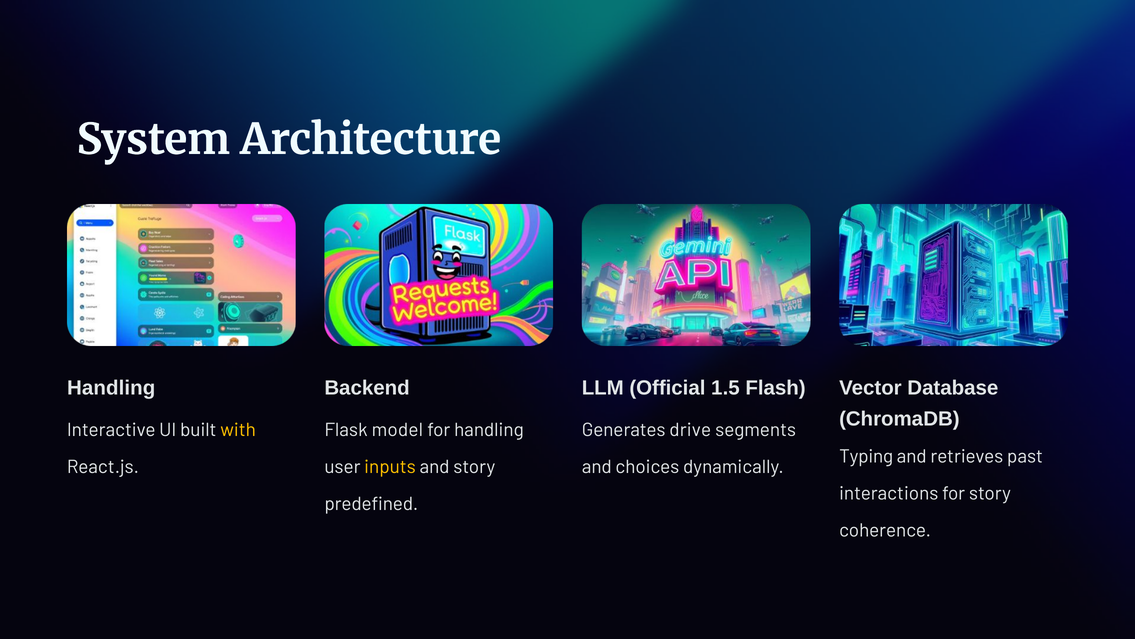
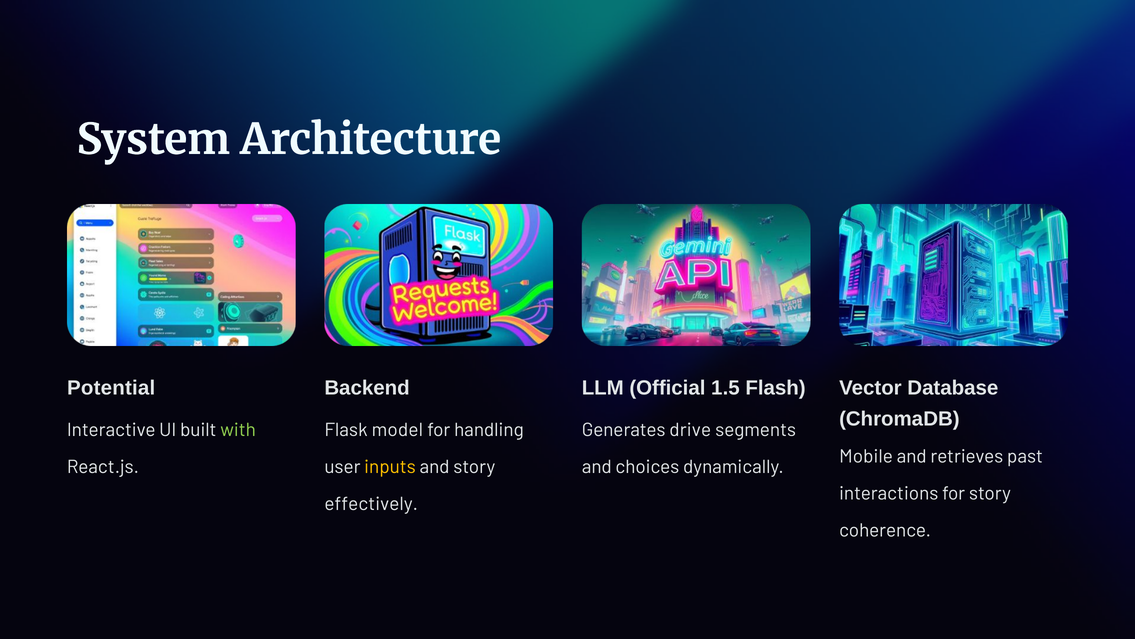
Handling at (111, 388): Handling -> Potential
with colour: yellow -> light green
Typing: Typing -> Mobile
predefined: predefined -> effectively
